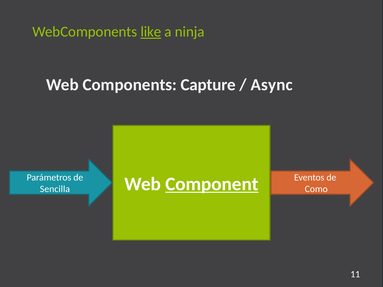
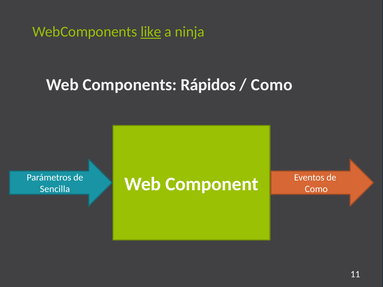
Capture: Capture -> Rápidos
Async at (272, 85): Async -> Como
Component underline: present -> none
